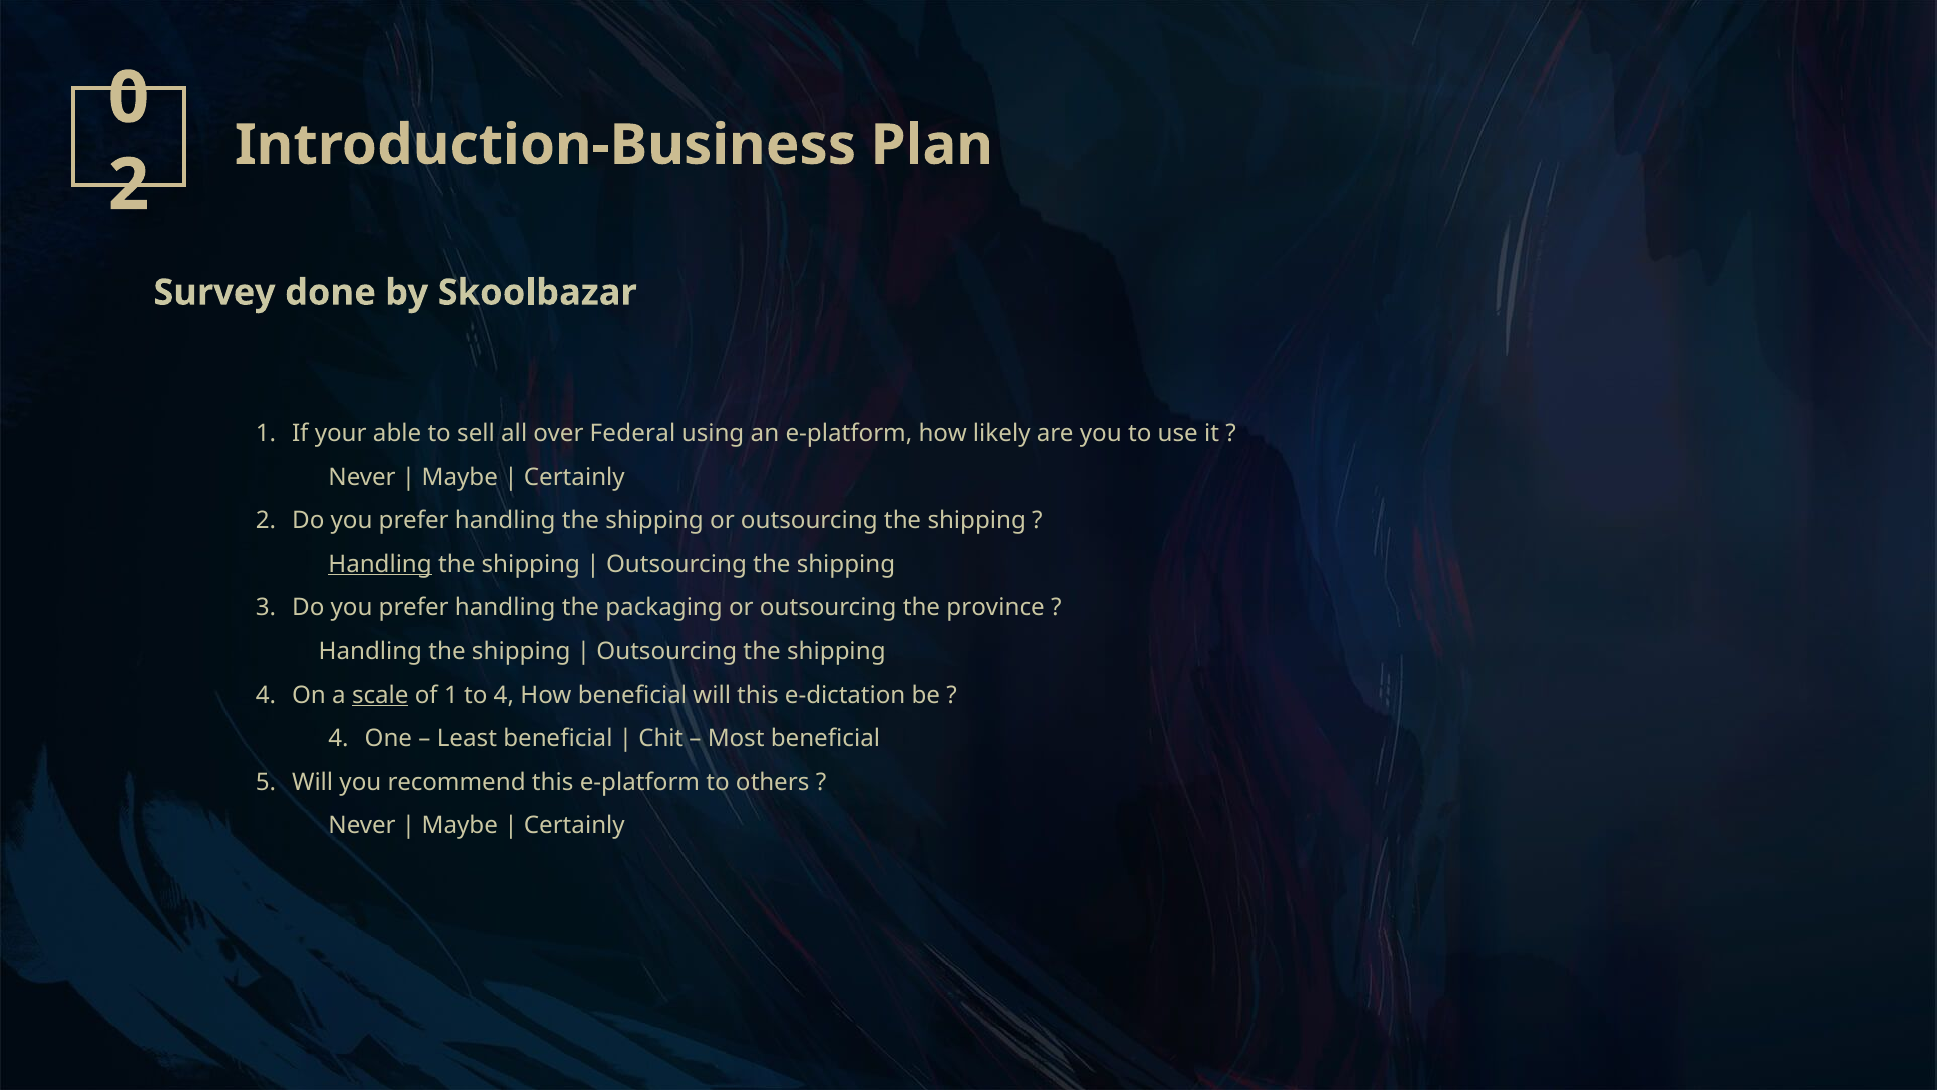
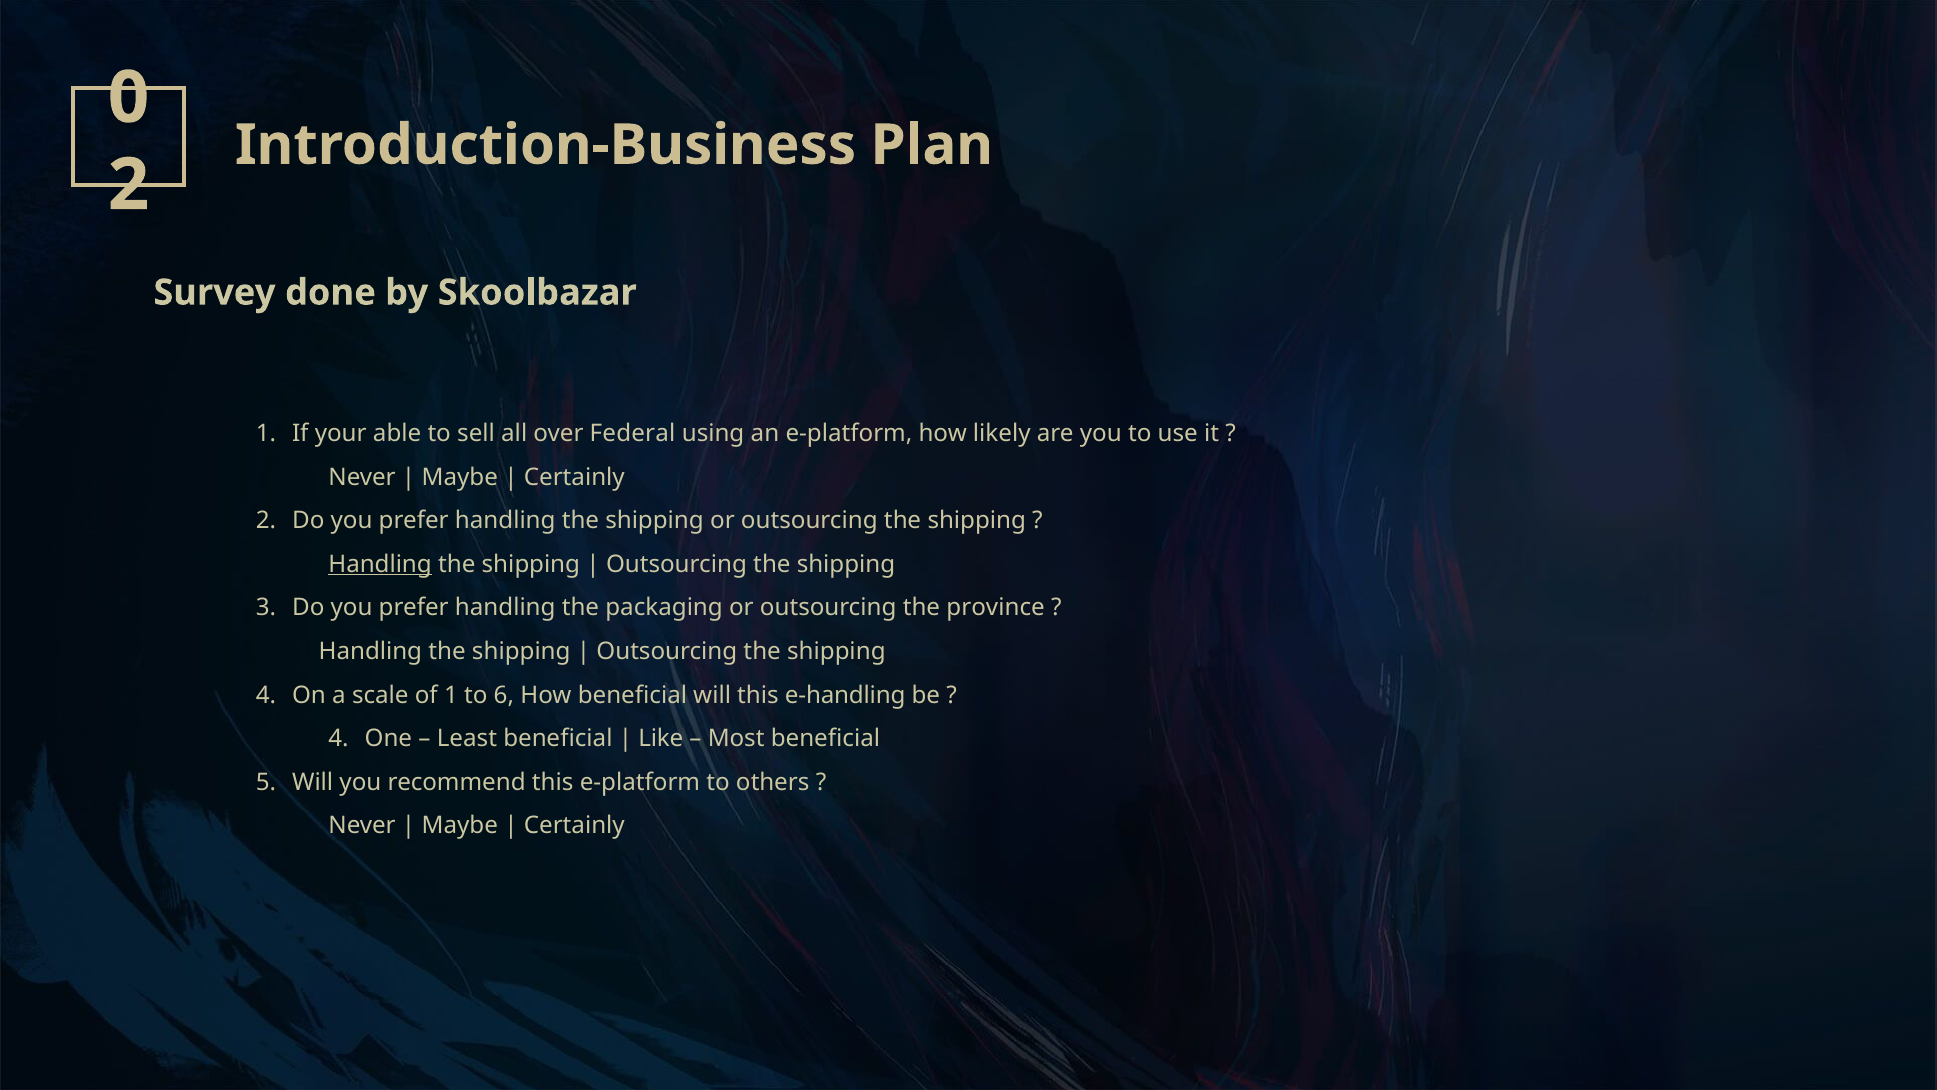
scale underline: present -> none
to 4: 4 -> 6
e-dictation: e-dictation -> e-handling
Chit: Chit -> Like
